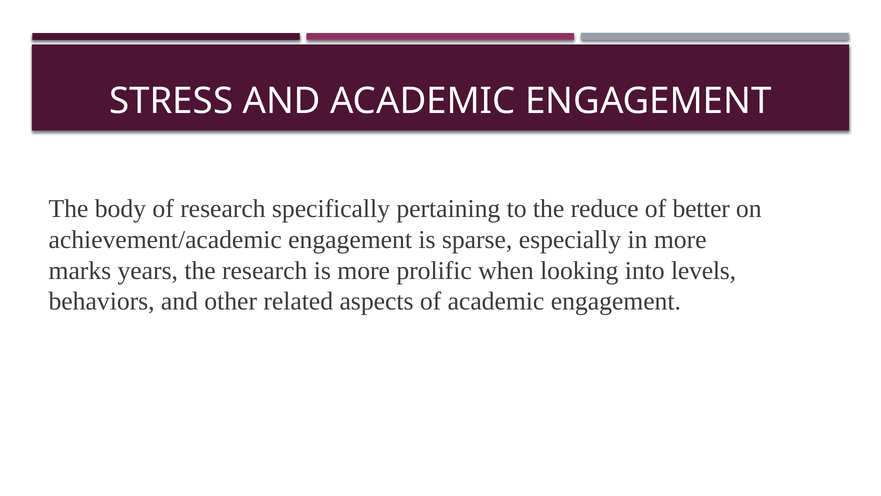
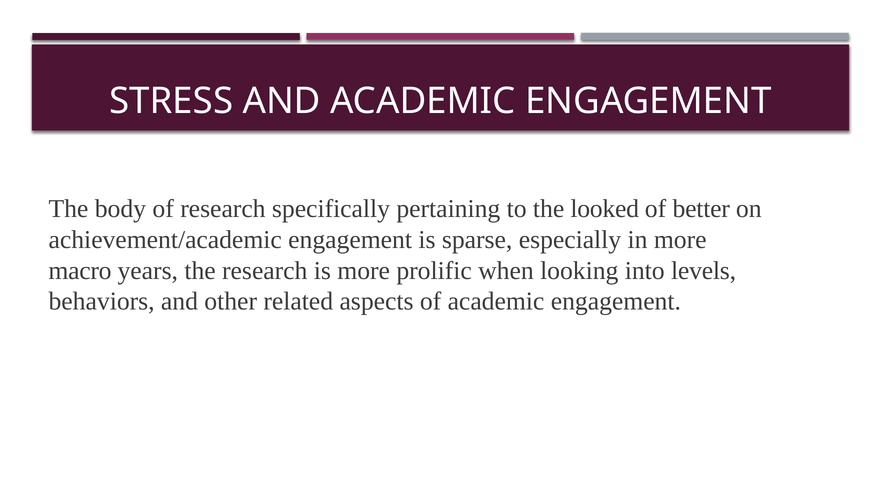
reduce: reduce -> looked
marks: marks -> macro
